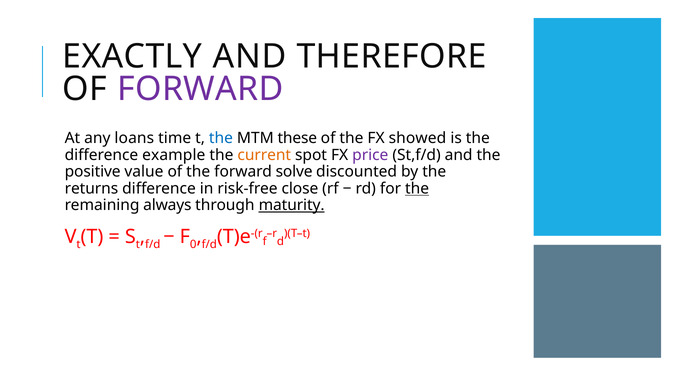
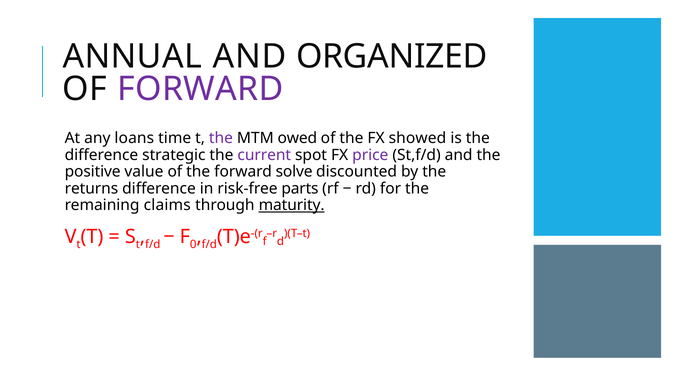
EXACTLY: EXACTLY -> ANNUAL
THEREFORE: THEREFORE -> ORGANIZED
the at (221, 138) colour: blue -> purple
these: these -> owed
example: example -> strategic
current colour: orange -> purple
close: close -> parts
the at (417, 188) underline: present -> none
always: always -> claims
